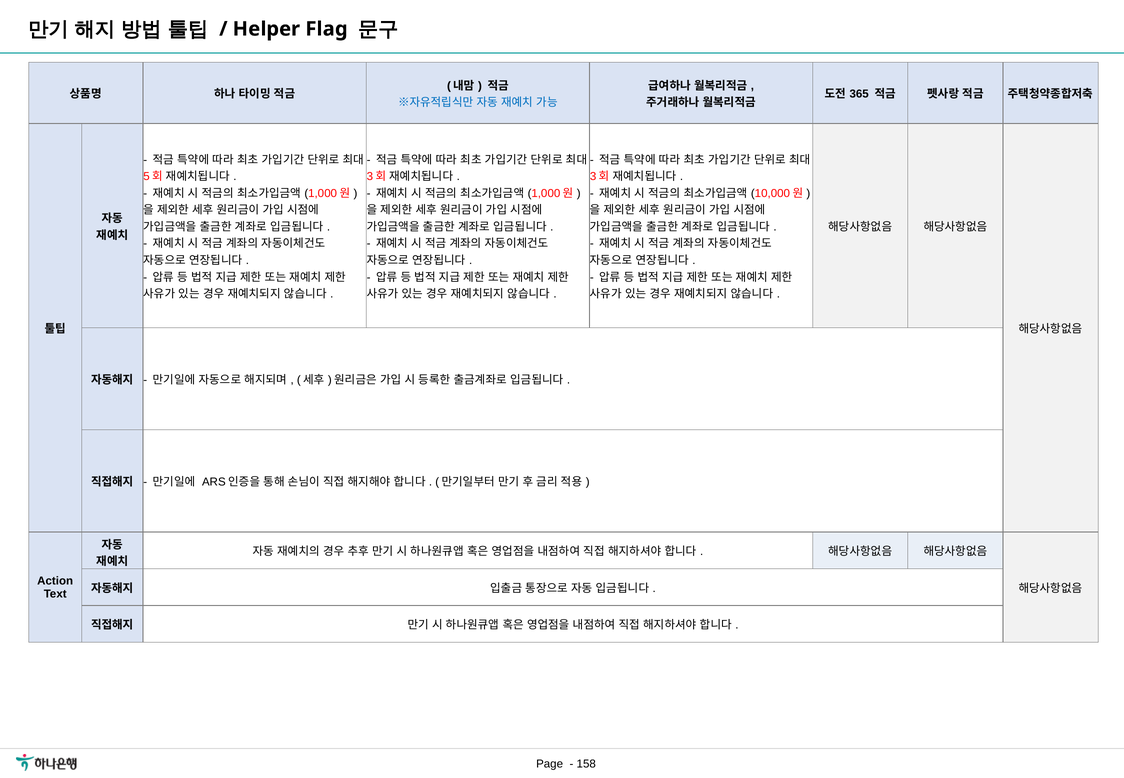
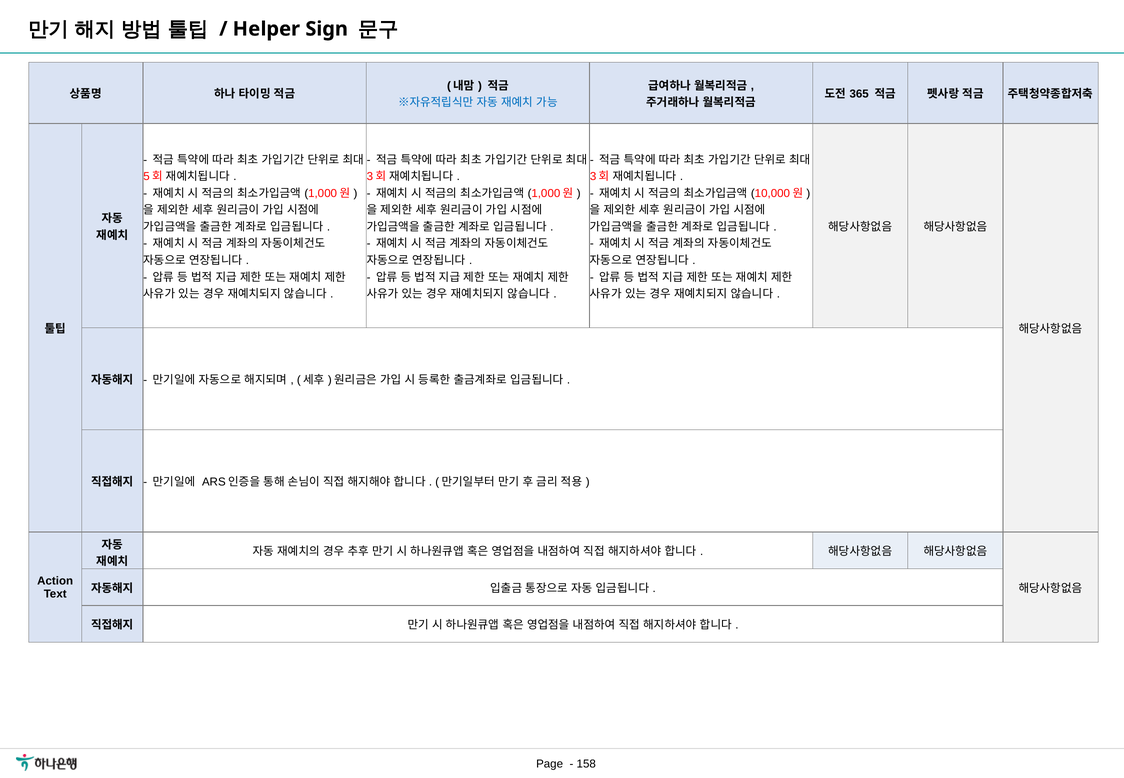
Flag: Flag -> Sign
